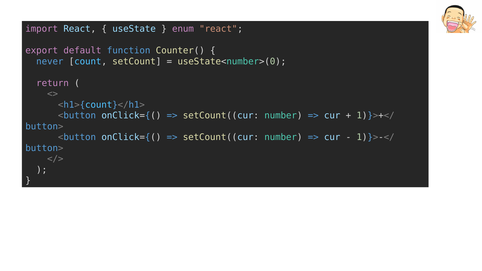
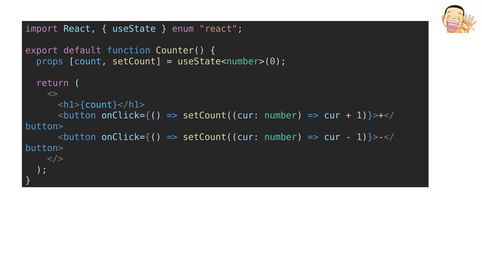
never: never -> props
